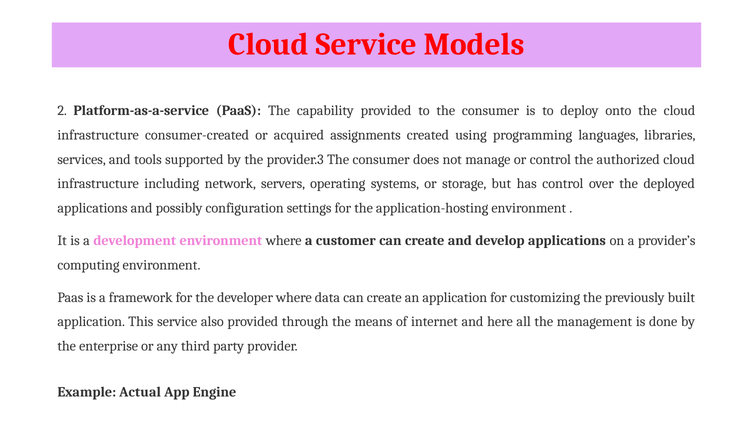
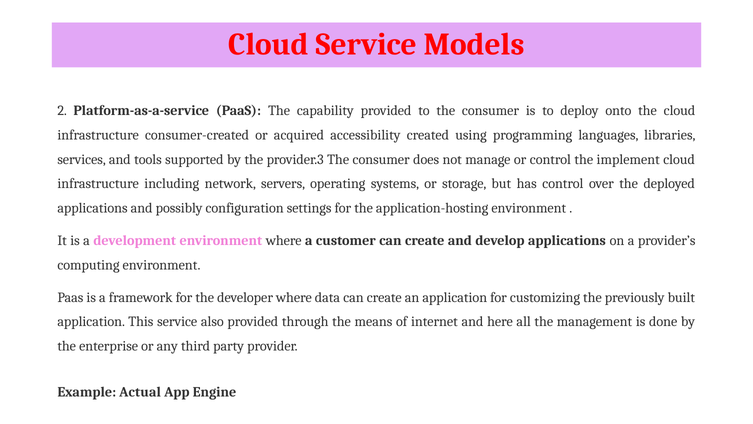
assignments: assignments -> accessibility
authorized: authorized -> implement
